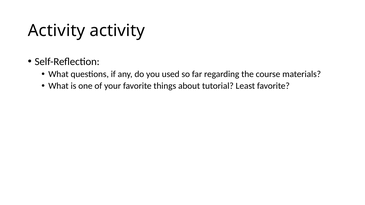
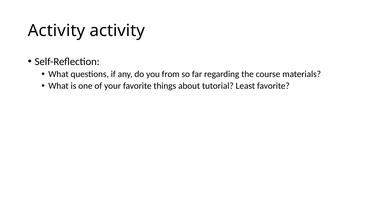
used: used -> from
